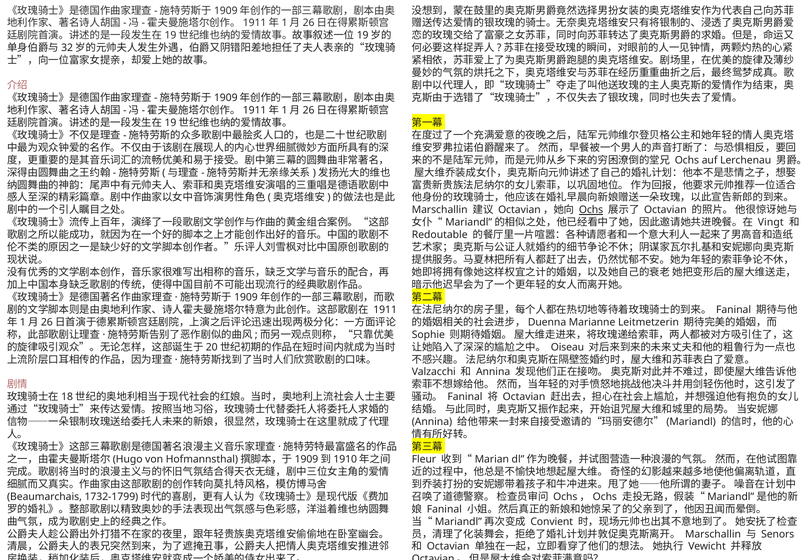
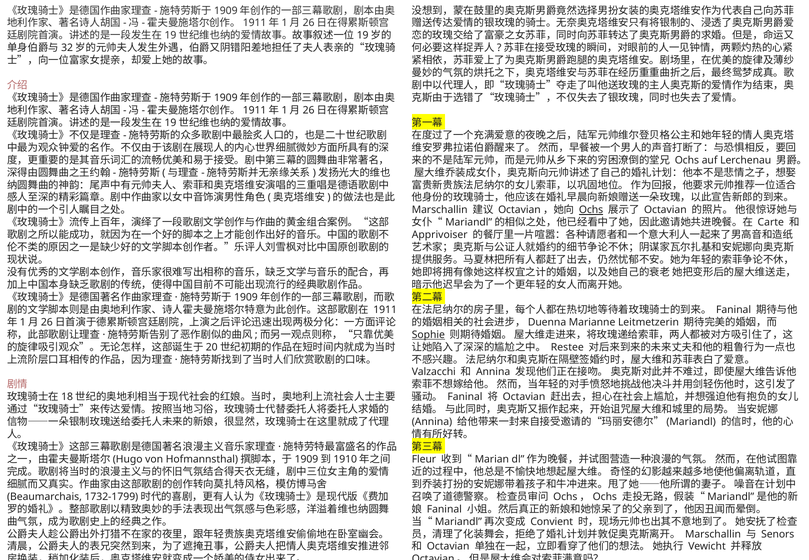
Vingt: Vingt -> Carte
Redoutable: Redoutable -> Apprivoiser
Sophie underline: none -> present
Oiseau: Oiseau -> Restee
